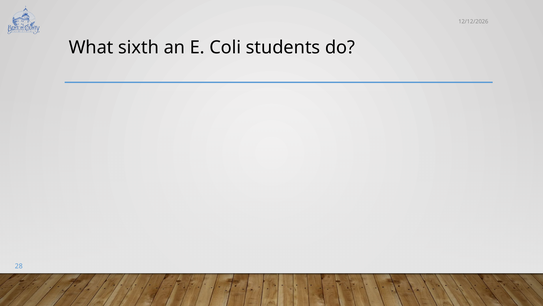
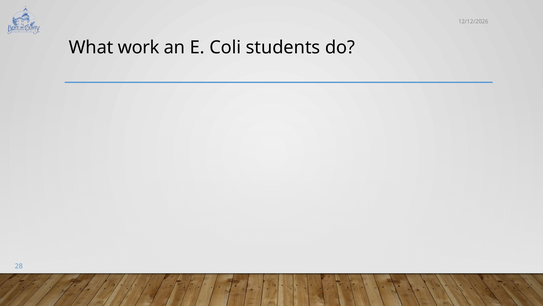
sixth: sixth -> work
